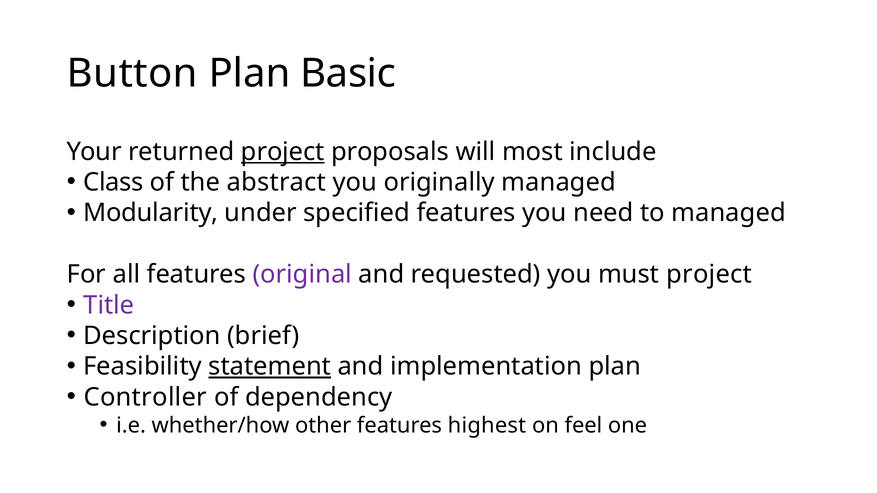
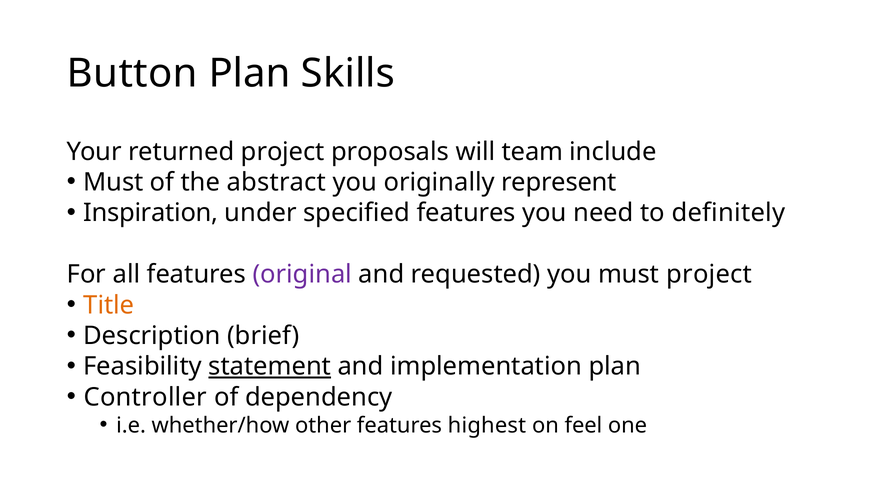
Basic: Basic -> Skills
project at (283, 152) underline: present -> none
most: most -> team
Class at (113, 182): Class -> Must
originally managed: managed -> represent
Modularity: Modularity -> Inspiration
to managed: managed -> definitely
Title colour: purple -> orange
